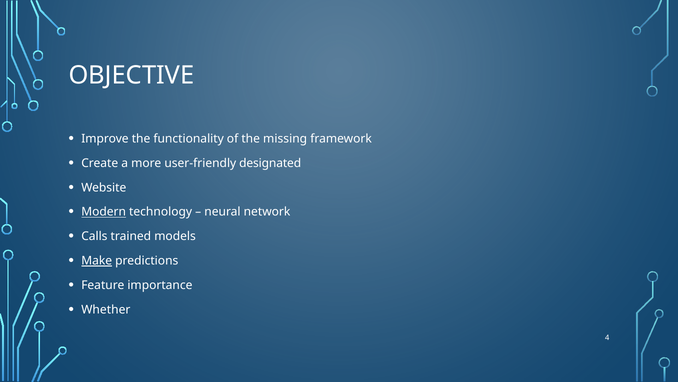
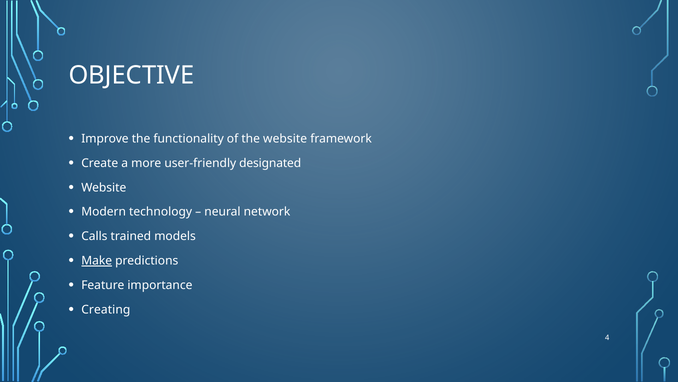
the missing: missing -> website
Modern underline: present -> none
Whether: Whether -> Creating
